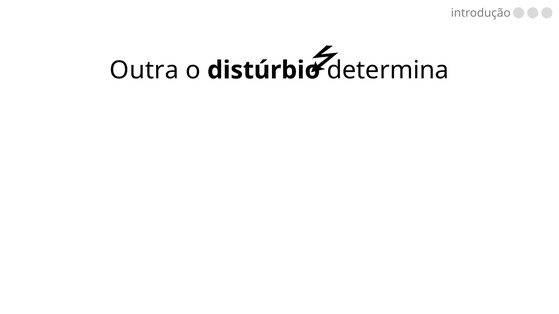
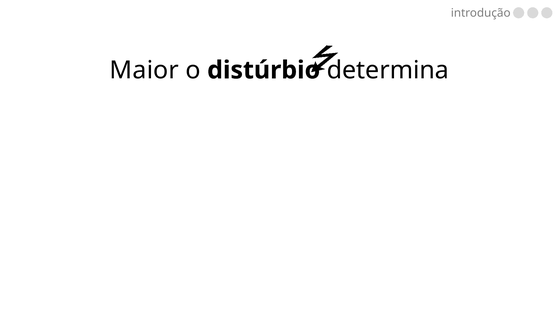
Outra: Outra -> Maior
